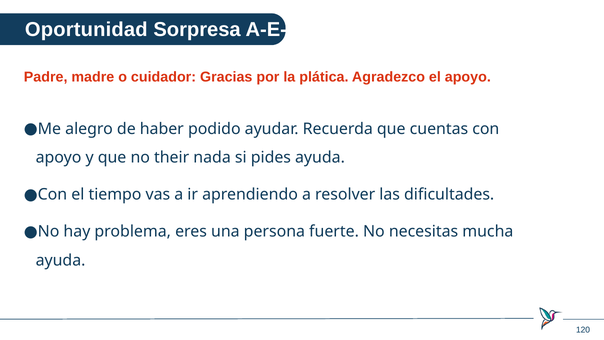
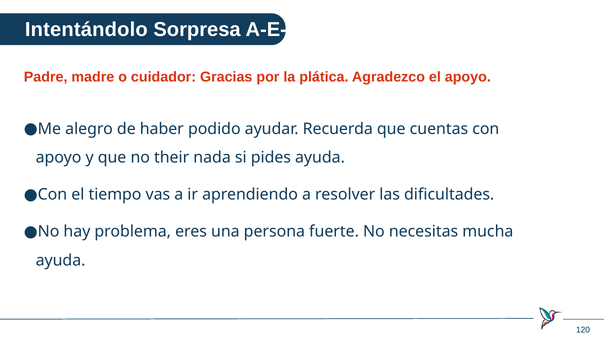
Oportunidad: Oportunidad -> Intentándolo
